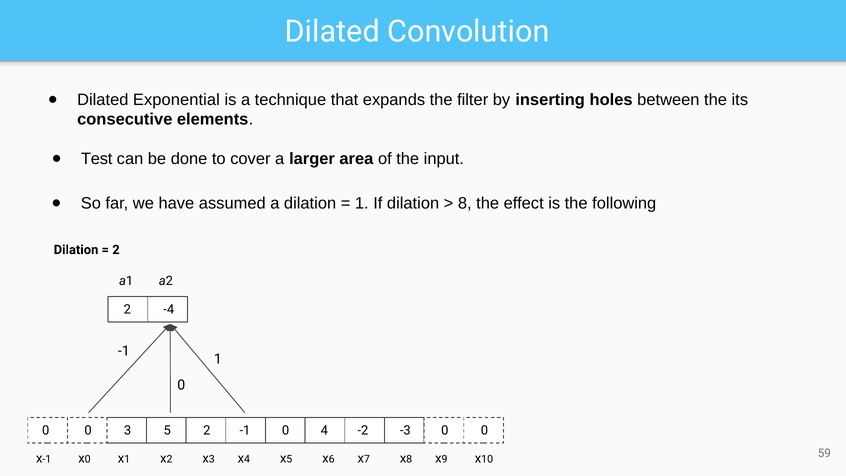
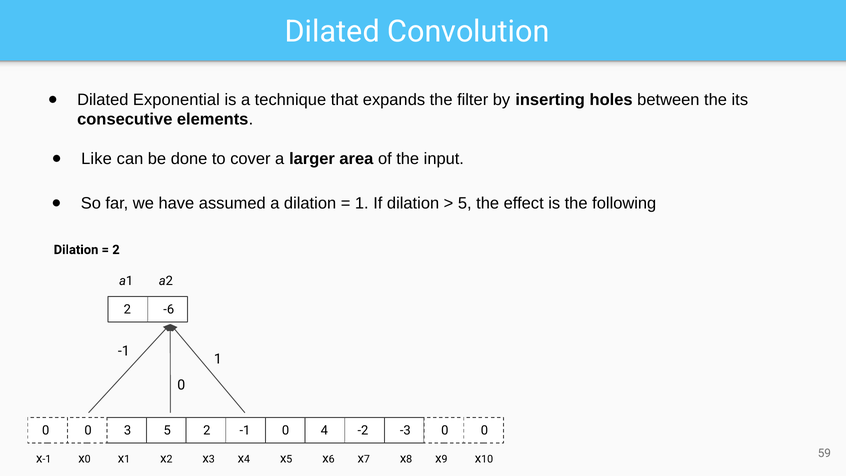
Test: Test -> Like
8 at (465, 203): 8 -> 5
-4: -4 -> -6
